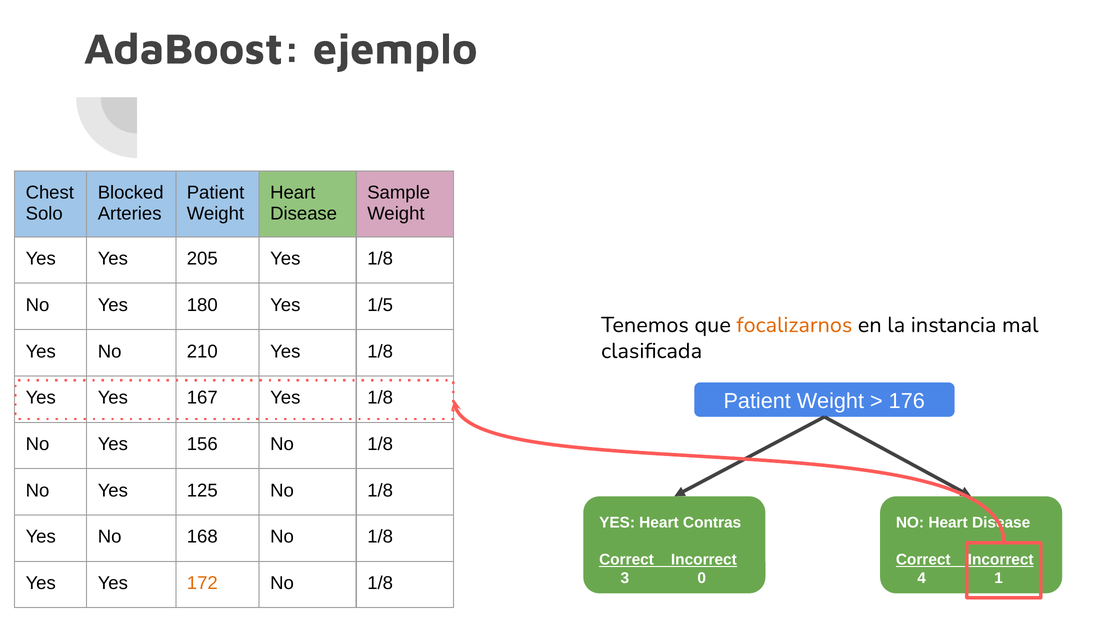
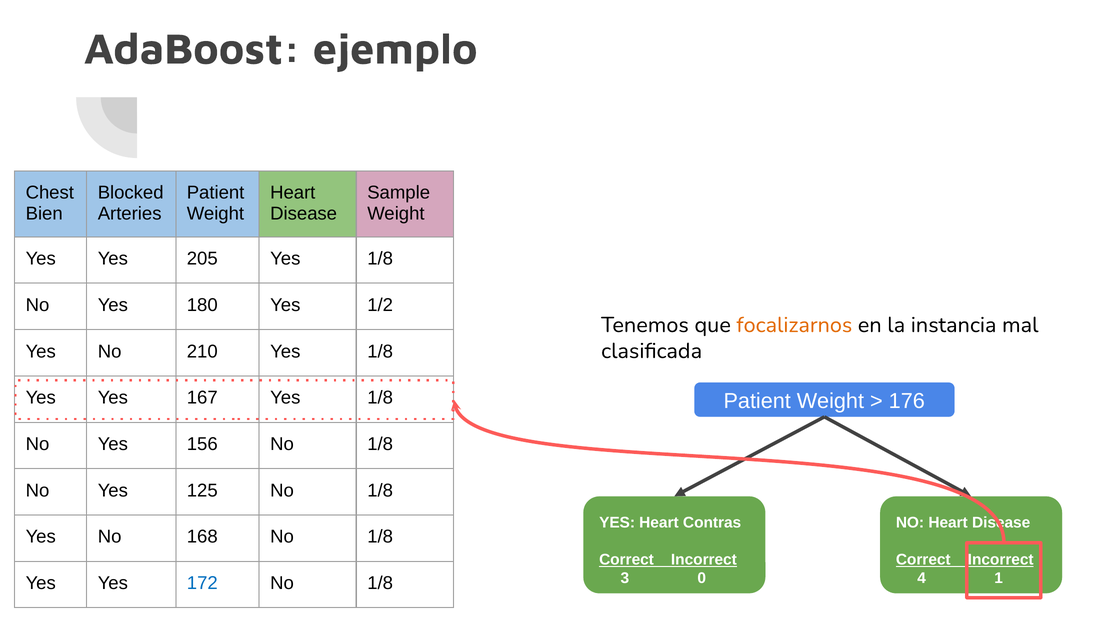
Solo: Solo -> Bien
1/5: 1/5 -> 1/2
172 colour: orange -> blue
